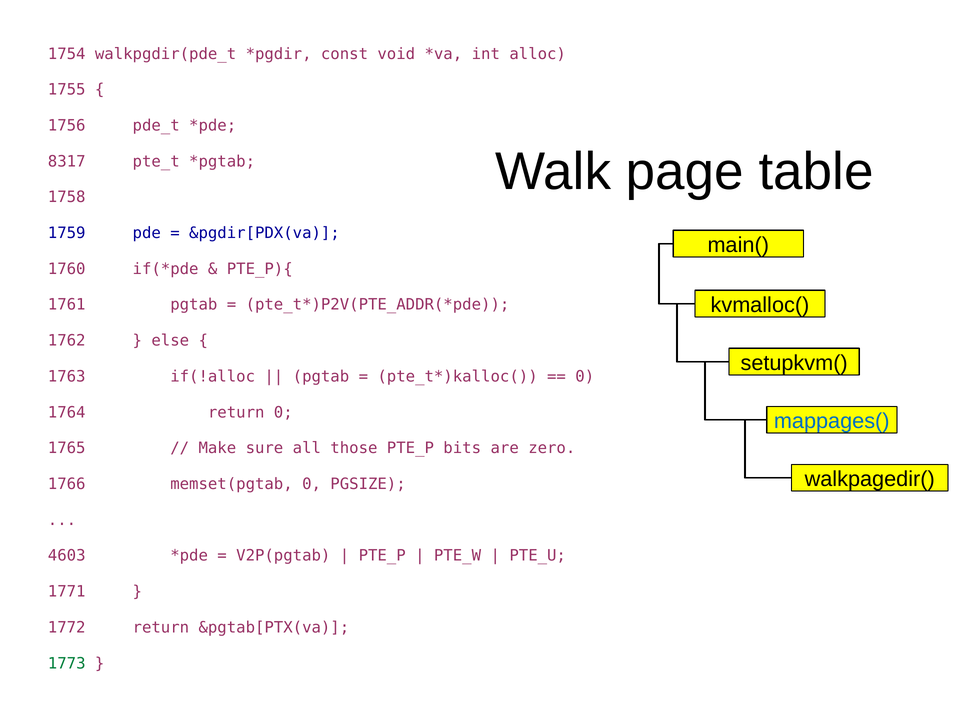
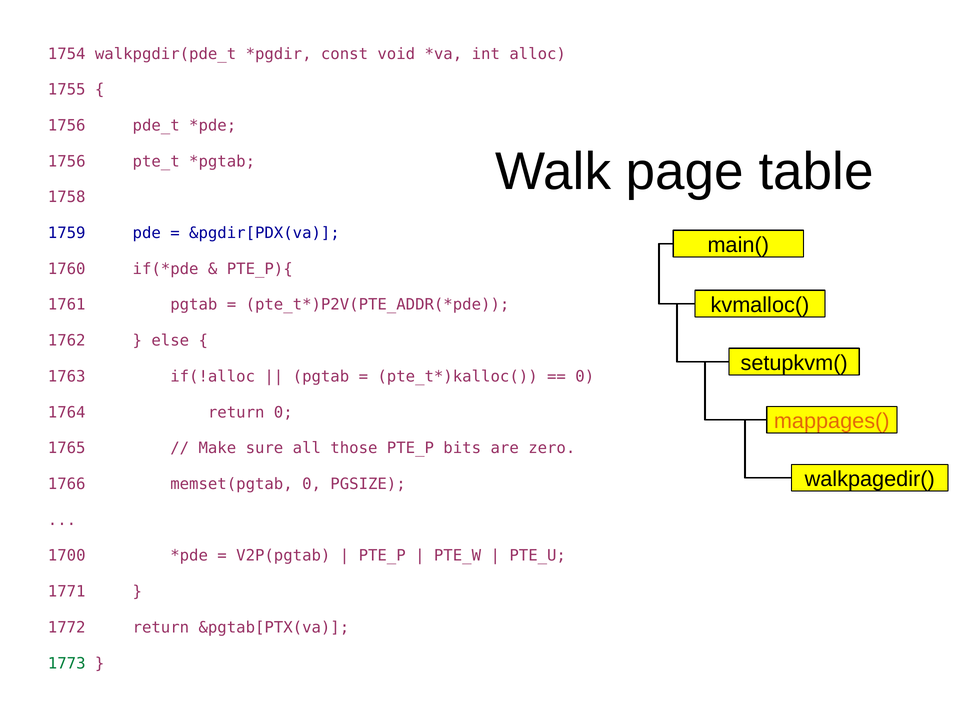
8317 at (67, 162): 8317 -> 1756
mappages( colour: blue -> orange
4603: 4603 -> 1700
